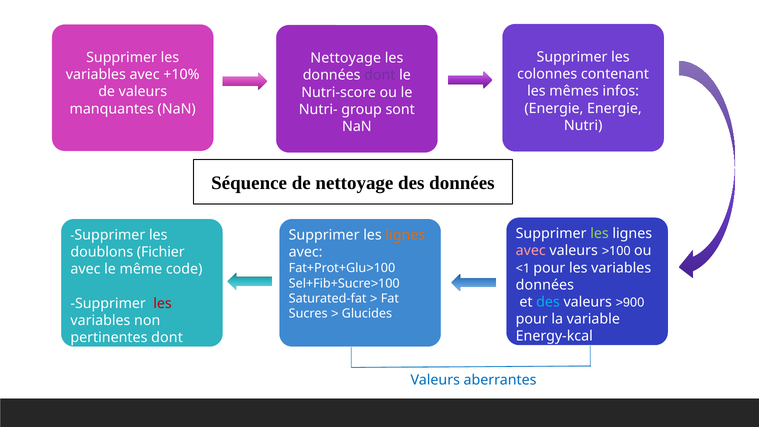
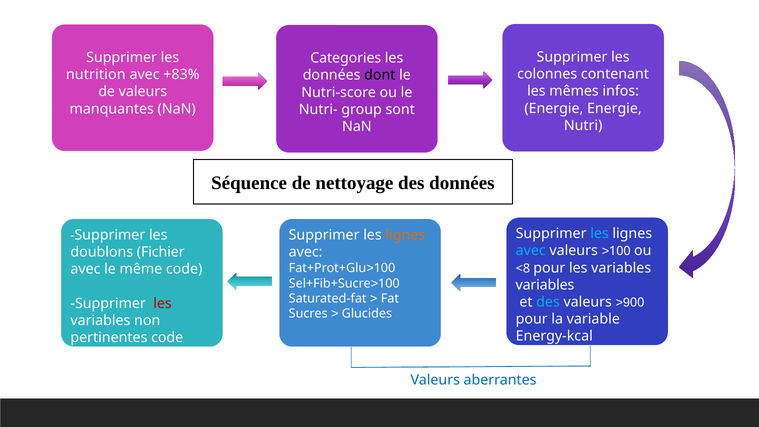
Nettoyage at (346, 58): Nettoyage -> Categories
variables at (96, 75): variables -> nutrition
+10%: +10% -> +83%
dont at (380, 75) colour: purple -> black
les at (600, 234) colour: light green -> light blue
avec at (531, 251) colour: pink -> light blue
<1: <1 -> <8
données at (545, 285): données -> variables
pertinentes dont: dont -> code
